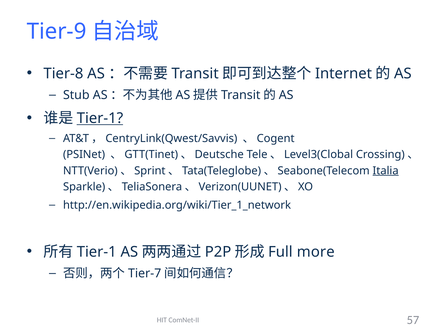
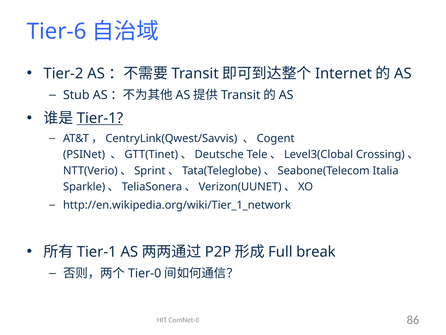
Tier-9: Tier-9 -> Tier-6
Tier-8: Tier-8 -> Tier-2
Italia underline: present -> none
more: more -> break
Tier-7: Tier-7 -> Tier-0
57: 57 -> 86
